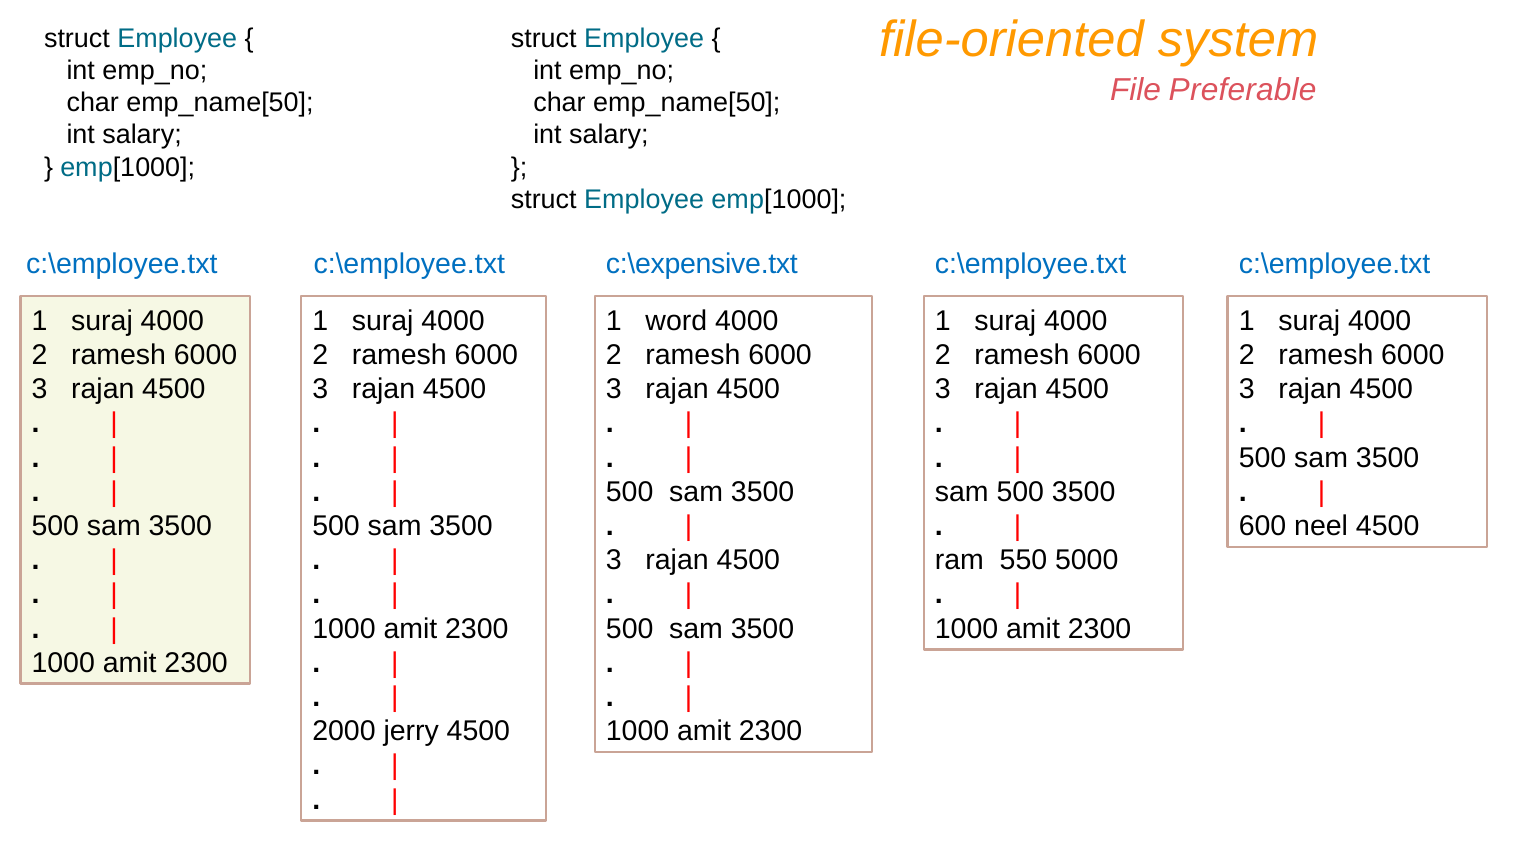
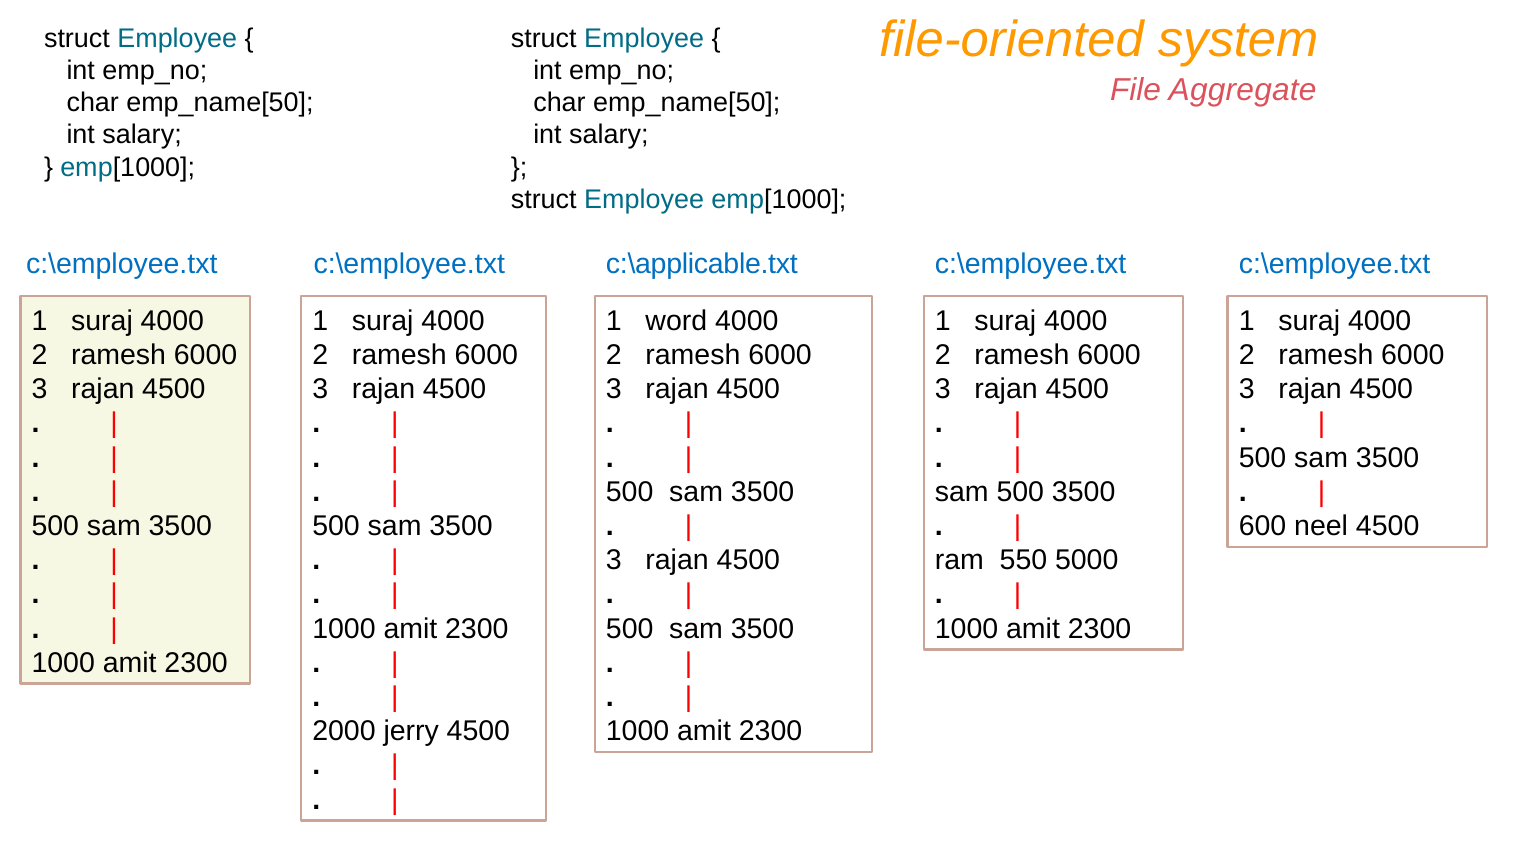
Preferable: Preferable -> Aggregate
c:\expensive.txt: c:\expensive.txt -> c:\applicable.txt
